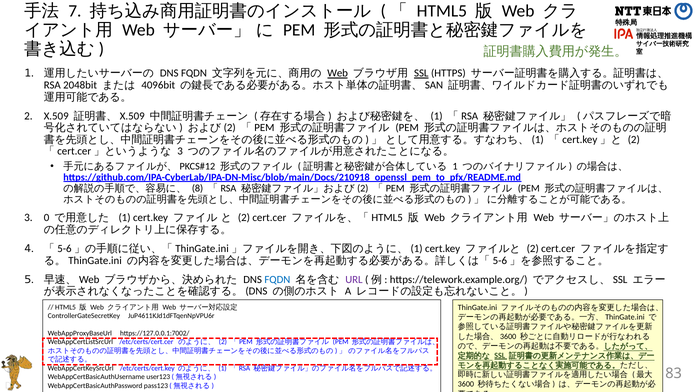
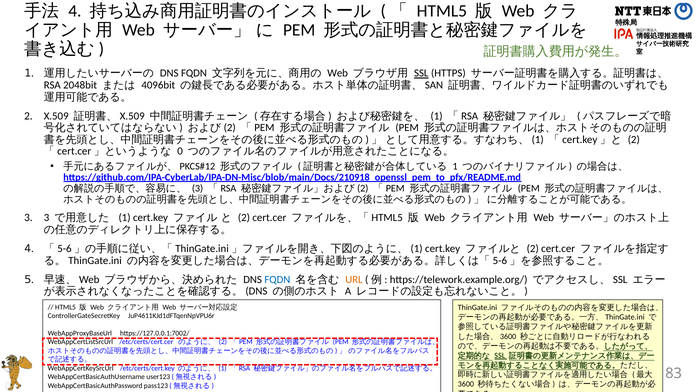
7 at (75, 11): 7 -> 4
Web at (338, 73) underline: present -> none
3 at (180, 151): 3 -> 0
8 at (198, 188): 8 -> 3
0 at (47, 218): 0 -> 3
URL colour: purple -> orange
